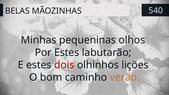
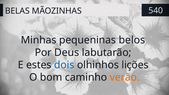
olhos: olhos -> belos
Por Estes: Estes -> Deus
dois colour: red -> blue
